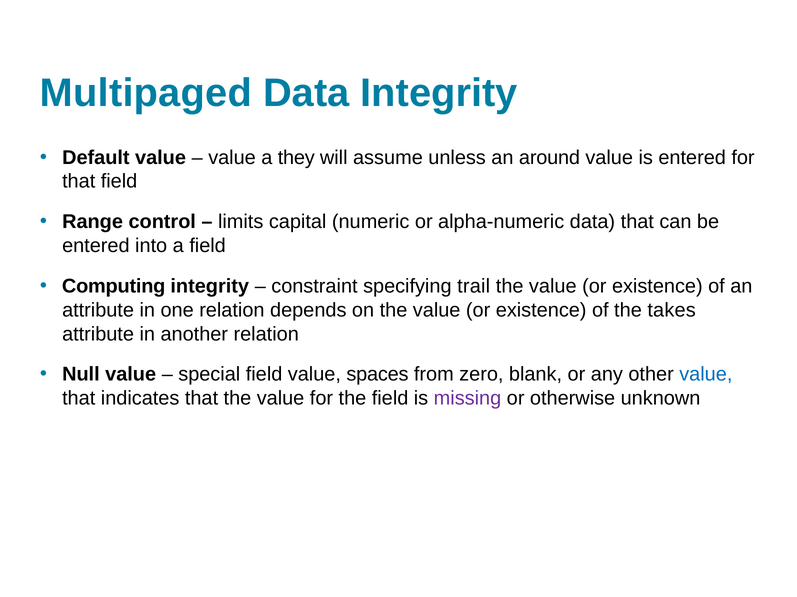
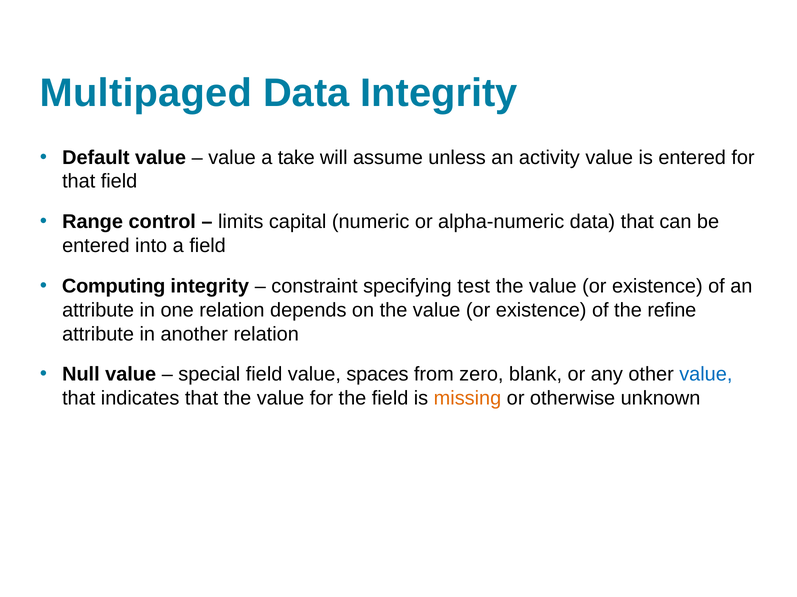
they: they -> take
around: around -> activity
trail: trail -> test
takes: takes -> refine
missing colour: purple -> orange
